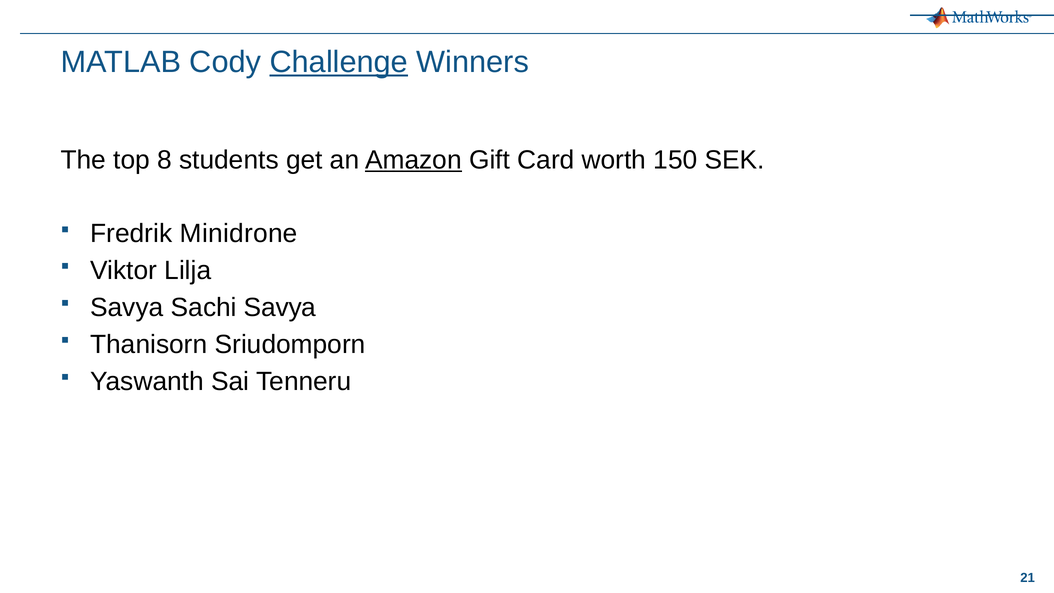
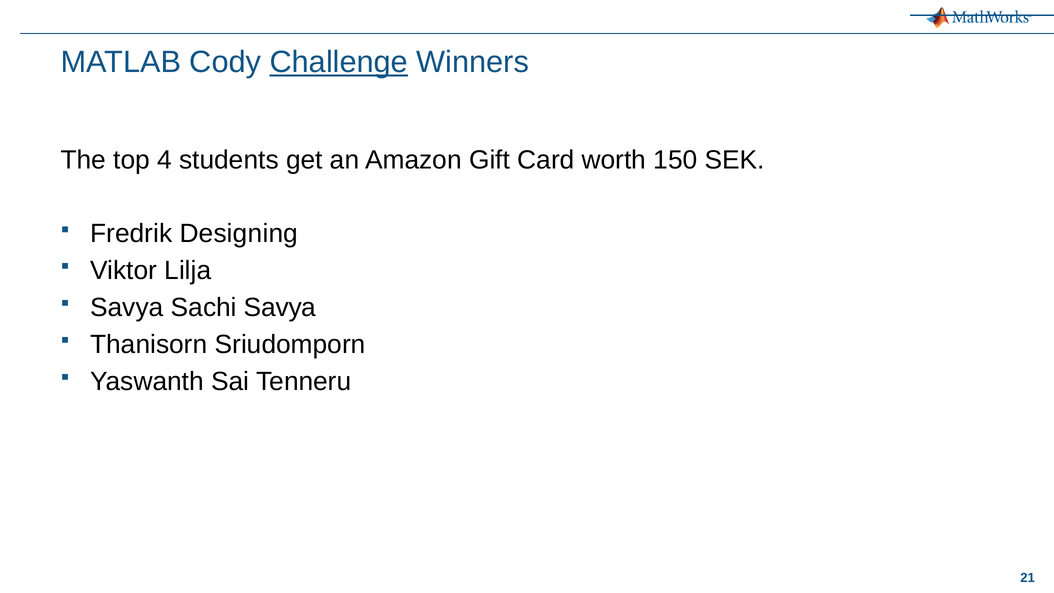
8: 8 -> 4
Amazon underline: present -> none
Minidrone: Minidrone -> Designing
